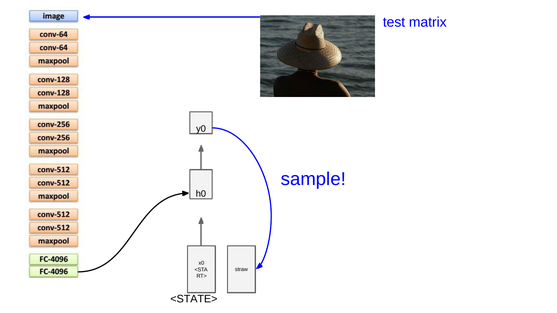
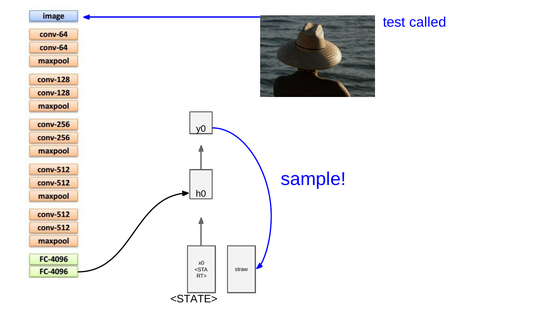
matrix: matrix -> called
